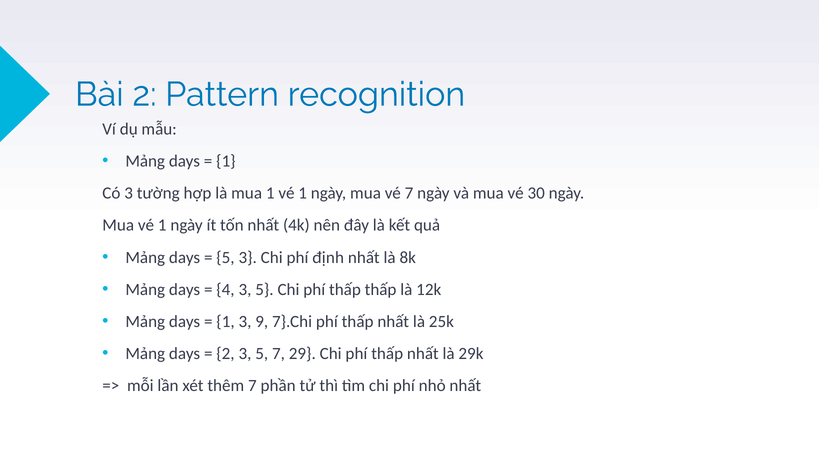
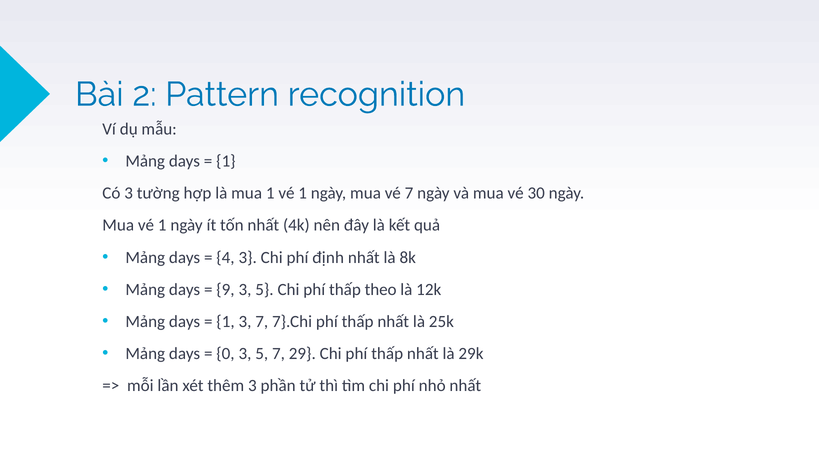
5 at (225, 257): 5 -> 4
4: 4 -> 9
thấp thấp: thấp -> theo
3 9: 9 -> 7
2 at (225, 354): 2 -> 0
thêm 7: 7 -> 3
